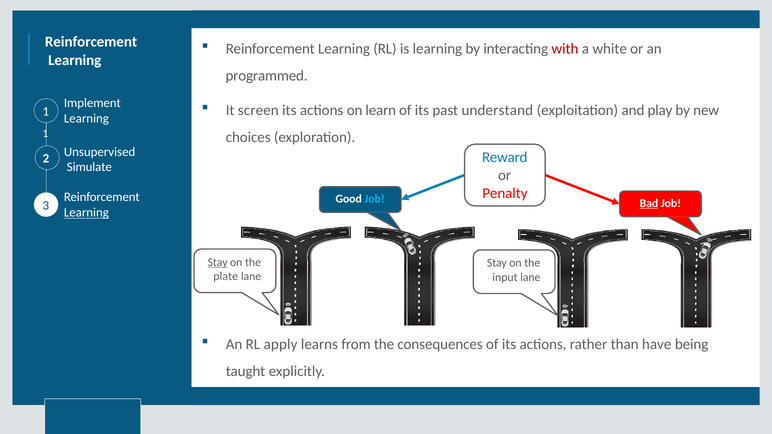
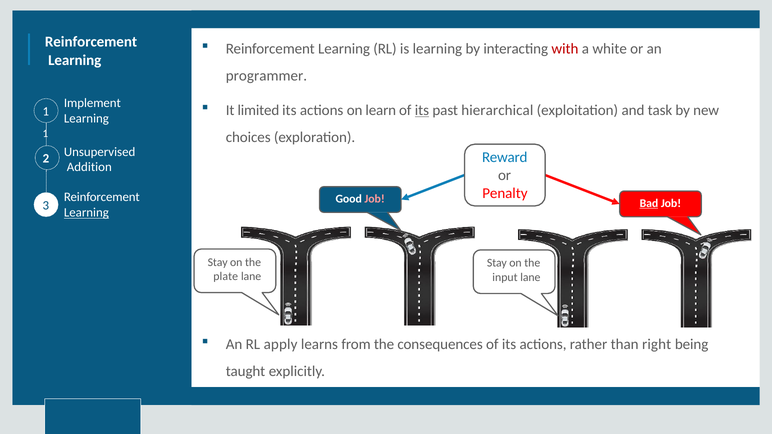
programmed: programmed -> programmer
screen: screen -> limited
its at (422, 110) underline: none -> present
understand: understand -> hierarchical
play: play -> task
Simulate: Simulate -> Addition
Job at (375, 199) colour: light blue -> pink
Stay at (218, 262) underline: present -> none
have: have -> right
